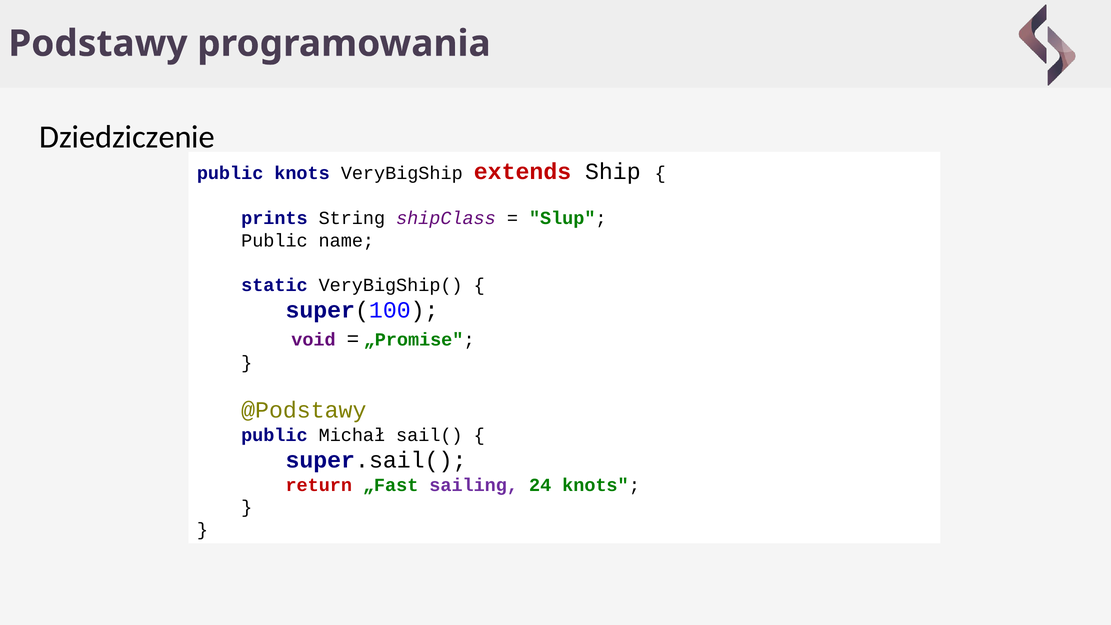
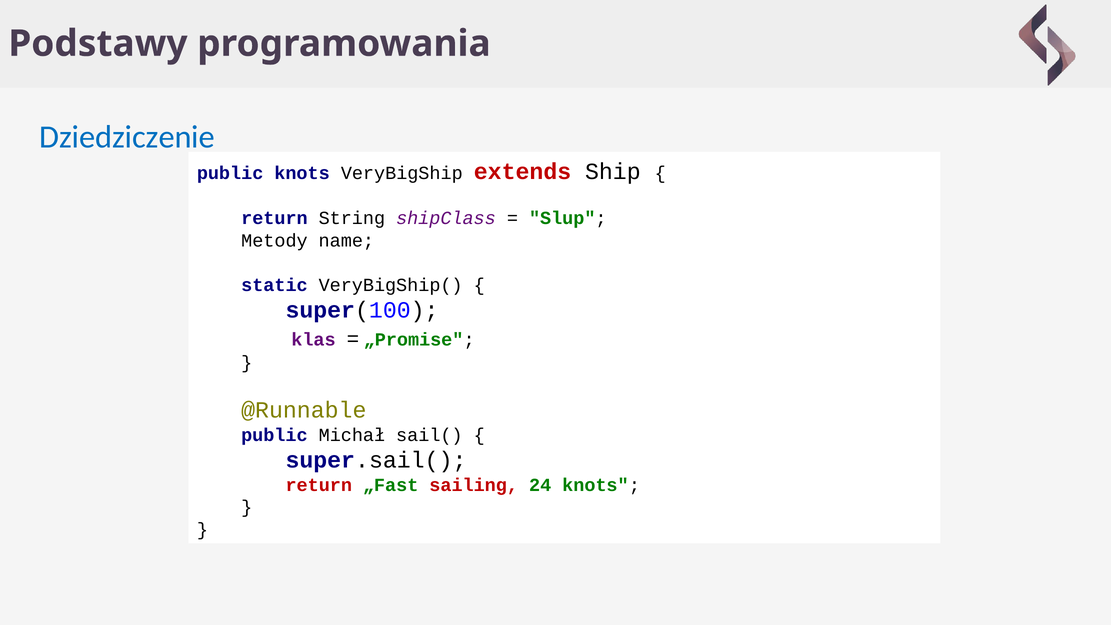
Dziedziczenie colour: black -> blue
prints at (274, 218): prints -> return
Public at (274, 241): Public -> Metody
void: void -> klas
@Podstawy: @Podstawy -> @Runnable
sailing colour: purple -> red
